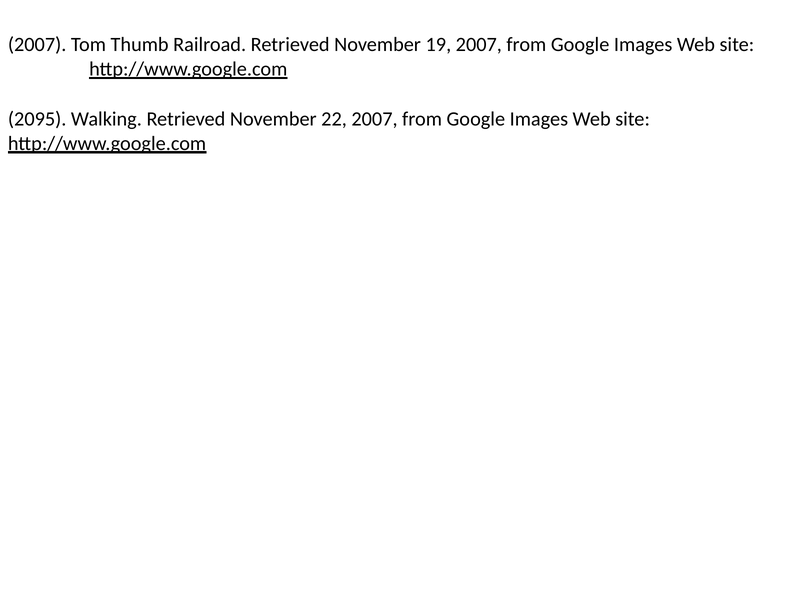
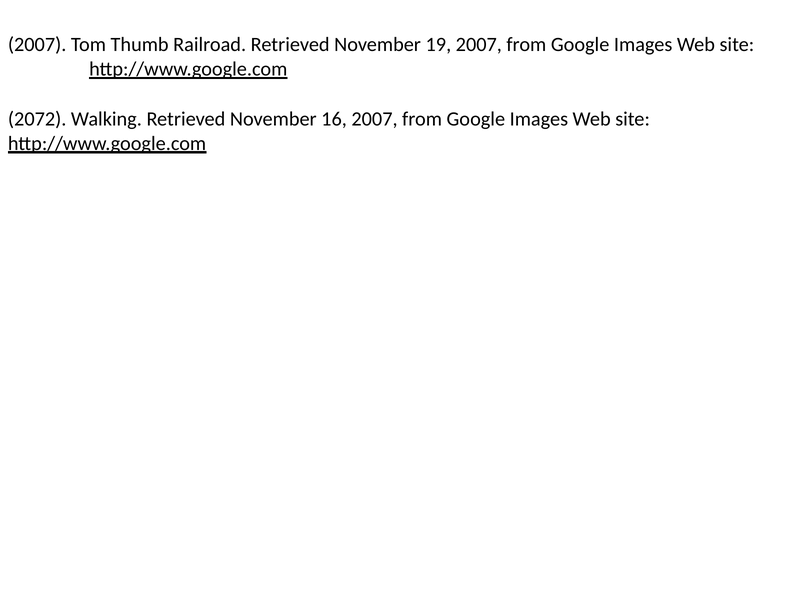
2095: 2095 -> 2072
22: 22 -> 16
